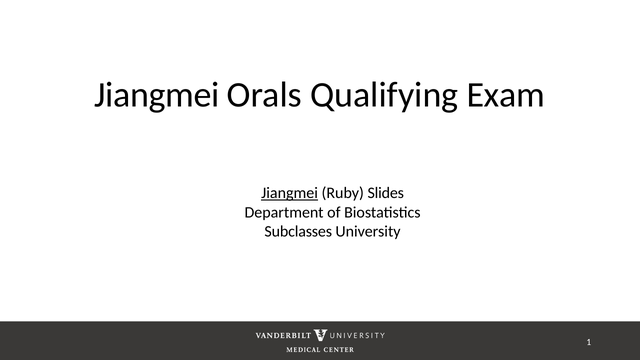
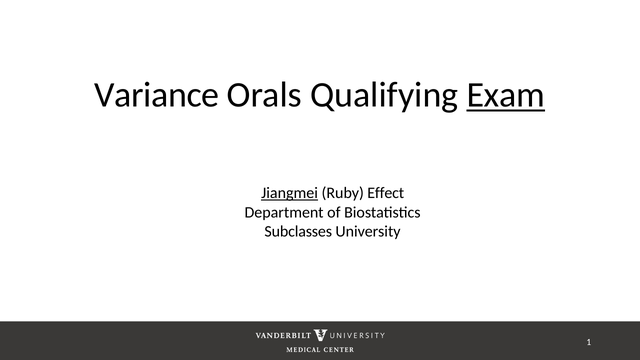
Jiangmei at (157, 95): Jiangmei -> Variance
Exam underline: none -> present
Slides: Slides -> Effect
